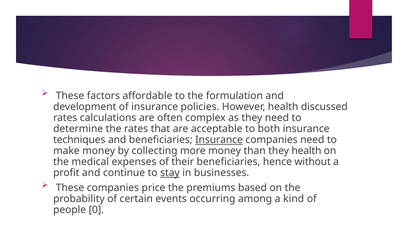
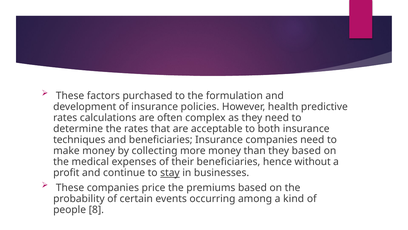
affordable: affordable -> purchased
discussed: discussed -> predictive
Insurance at (219, 140) underline: present -> none
they health: health -> based
0: 0 -> 8
